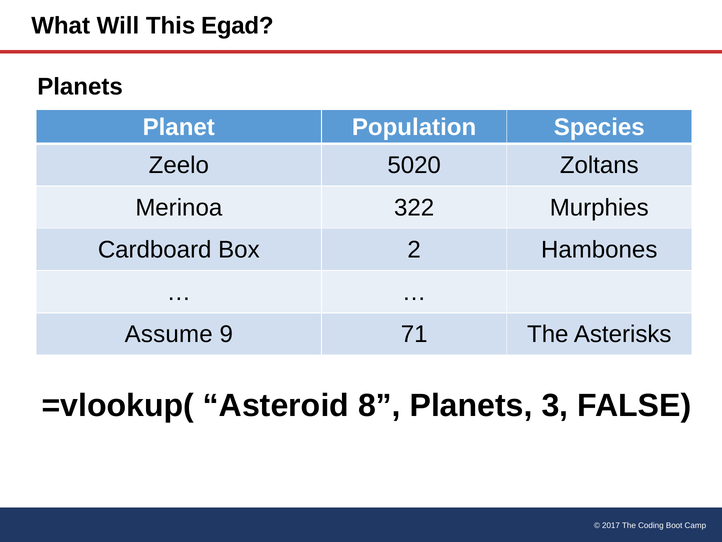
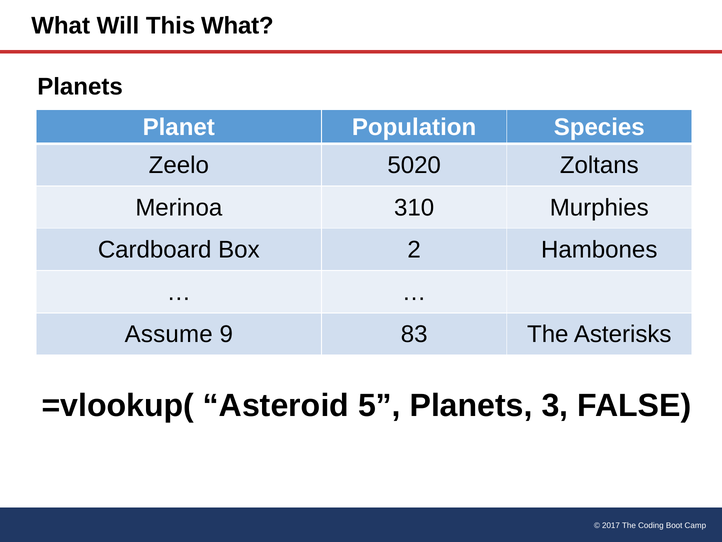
This Egad: Egad -> What
322: 322 -> 310
71: 71 -> 83
8: 8 -> 5
